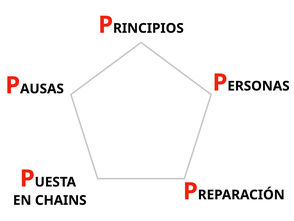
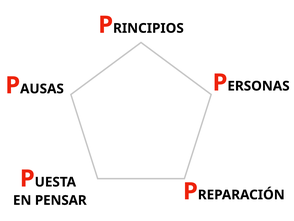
CHAINS: CHAINS -> PENSAR
